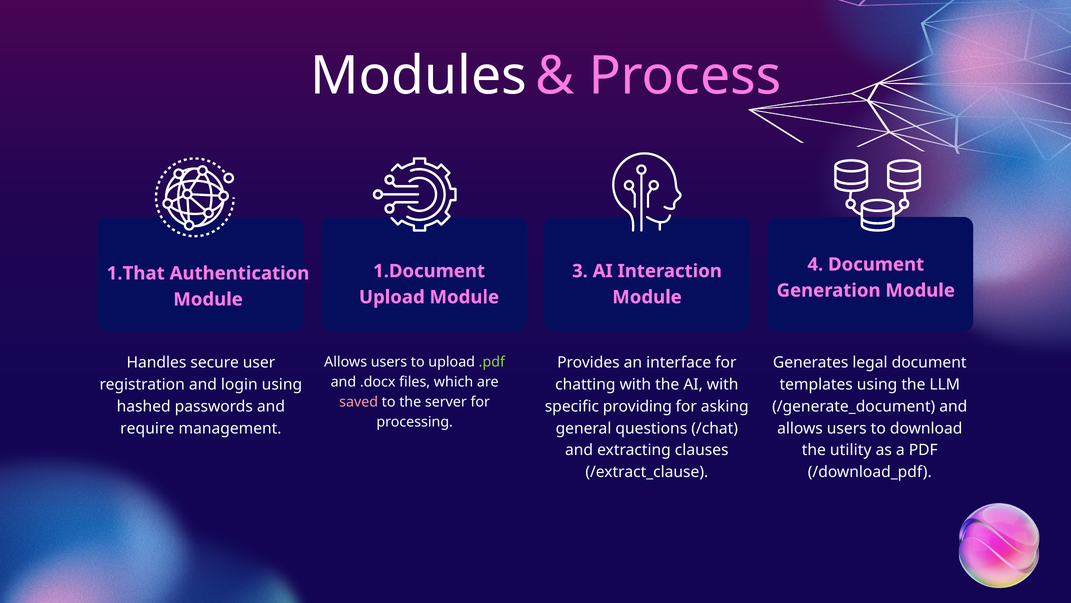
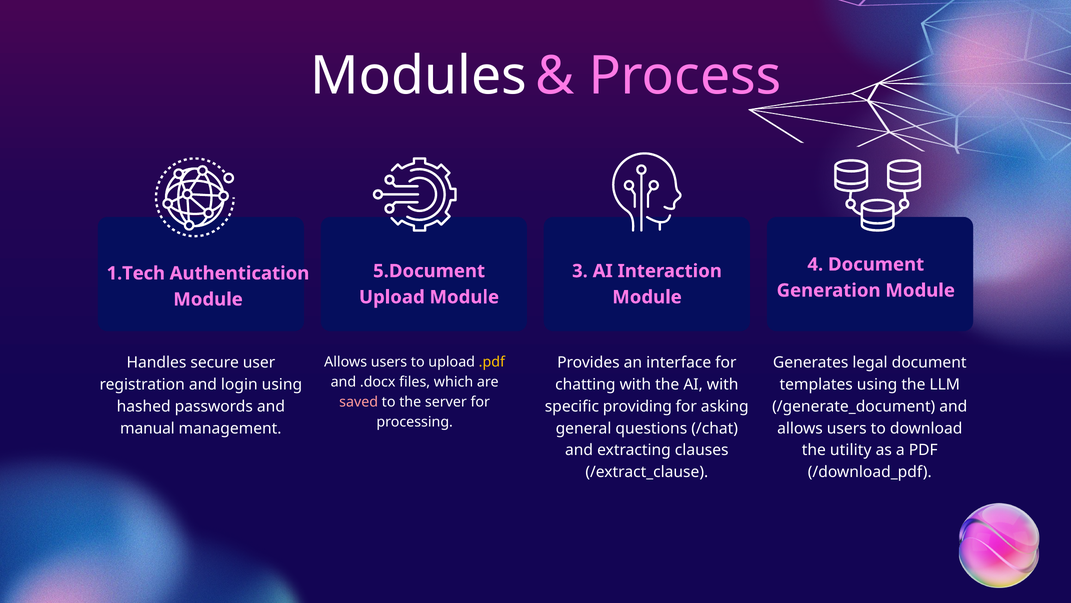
1.Document: 1.Document -> 5.Document
1.That: 1.That -> 1.Tech
.pdf colour: light green -> yellow
require: require -> manual
